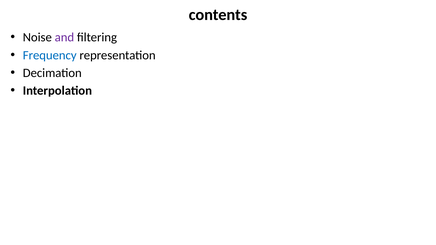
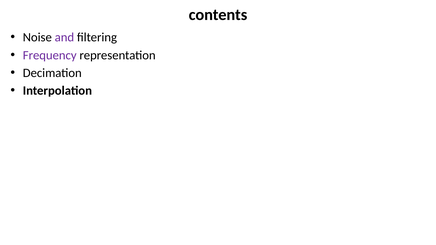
Frequency colour: blue -> purple
